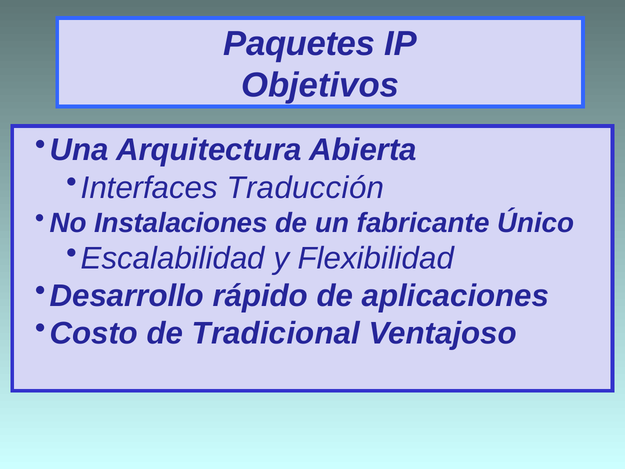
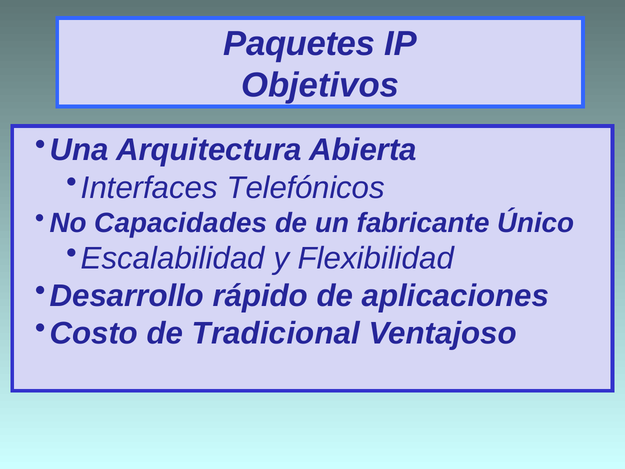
Traducción: Traducción -> Telefónicos
Instalaciones: Instalaciones -> Capacidades
